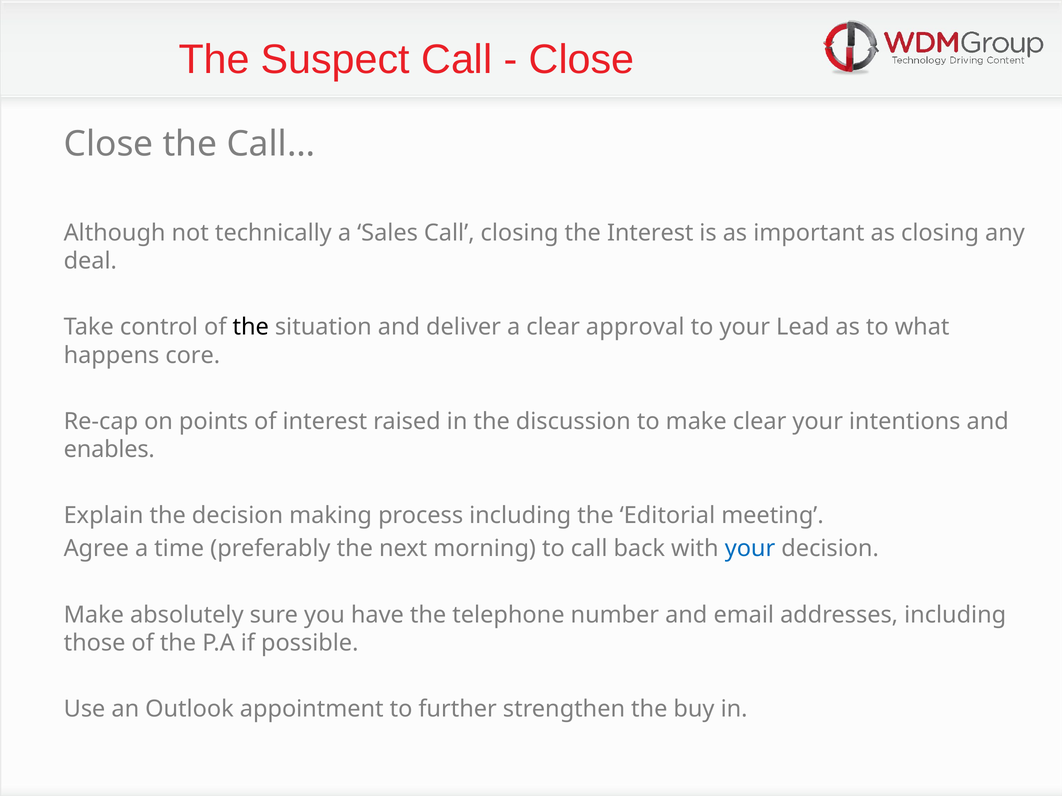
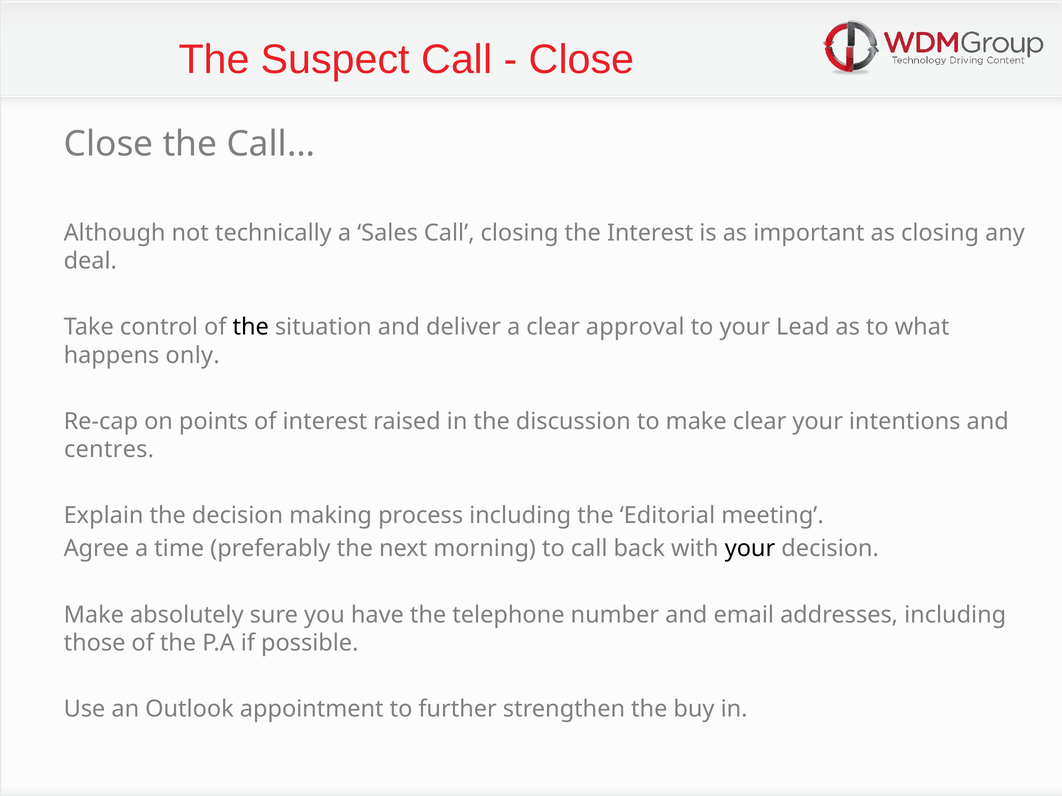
core: core -> only
enables: enables -> centres
your at (750, 549) colour: blue -> black
